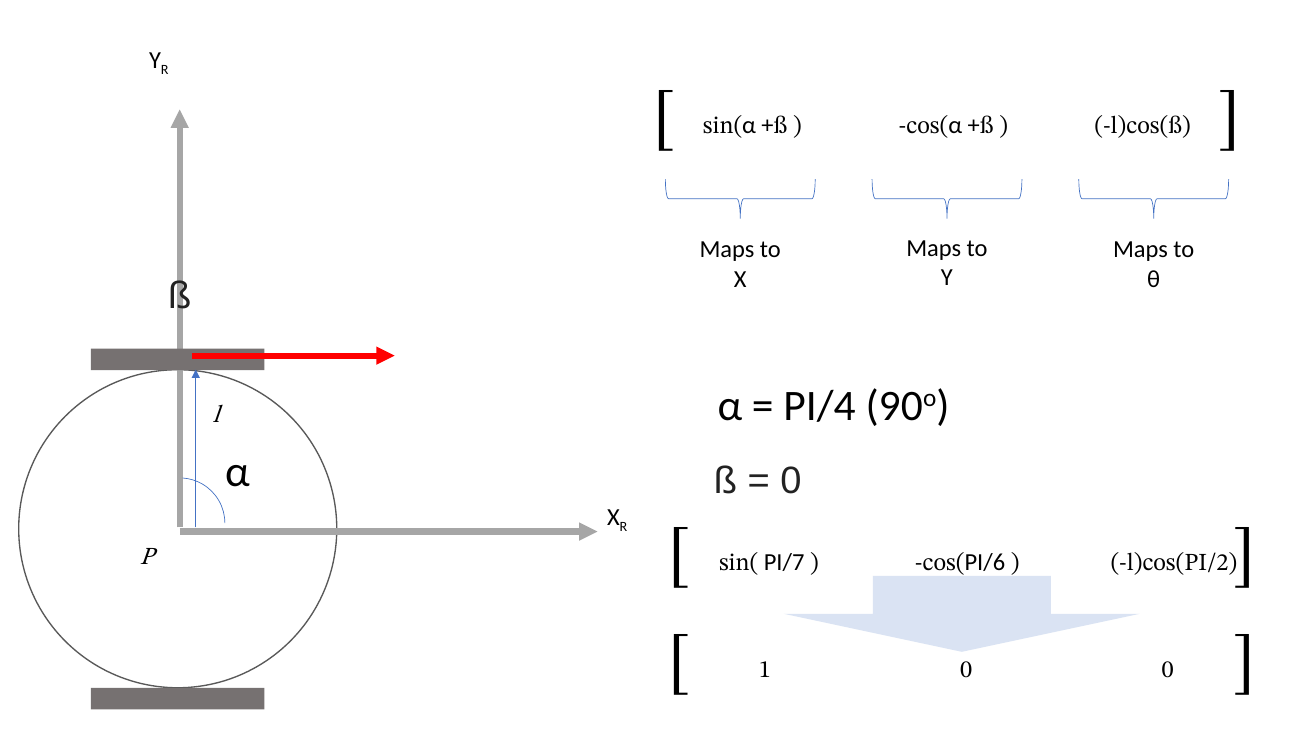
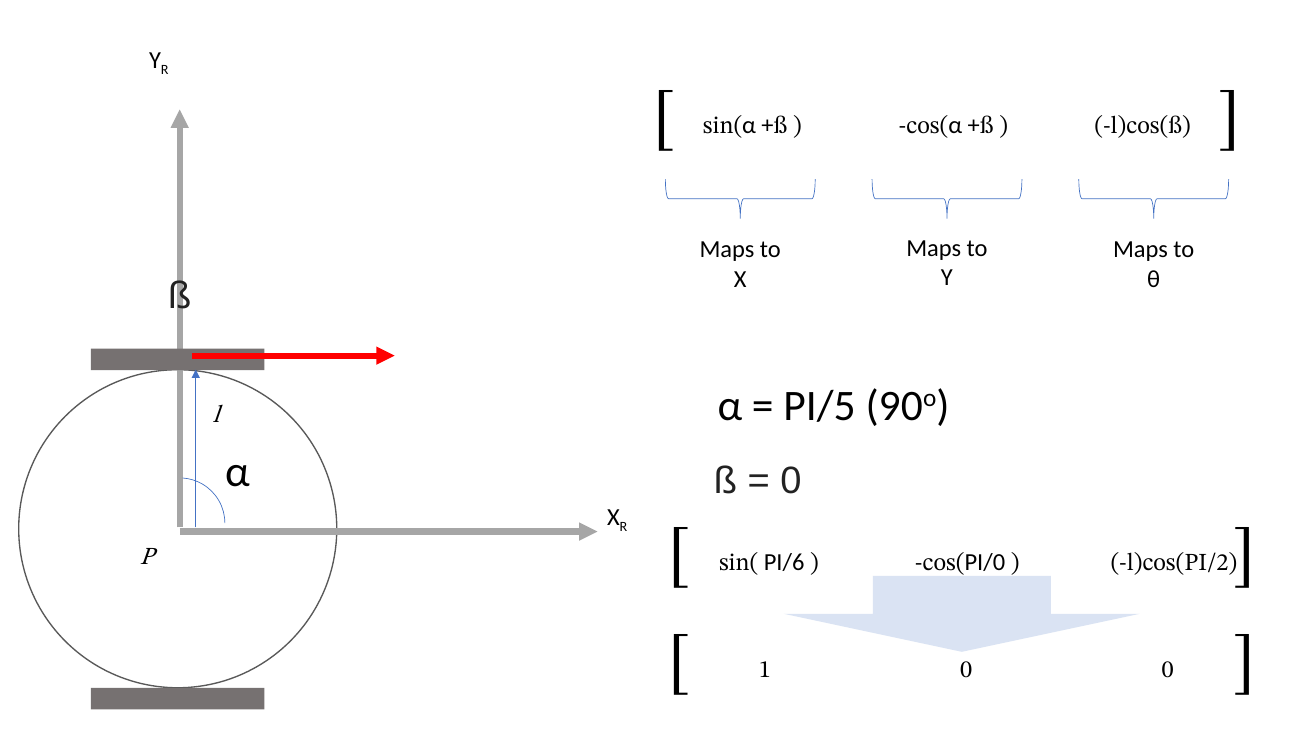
PI/4: PI/4 -> PI/5
PI/7: PI/7 -> PI/6
PI/6: PI/6 -> PI/0
